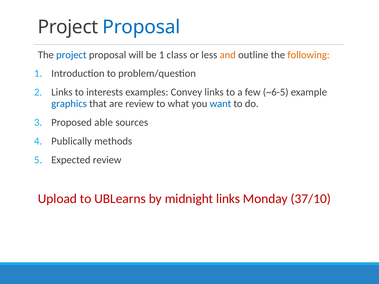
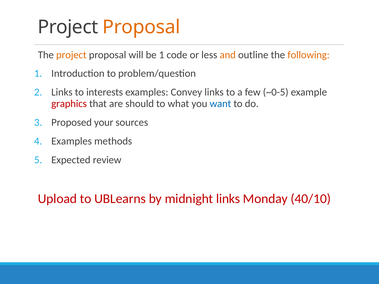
Proposal at (141, 27) colour: blue -> orange
project at (71, 55) colour: blue -> orange
class: class -> code
~6-5: ~6-5 -> ~0-5
graphics colour: blue -> red
are review: review -> should
able: able -> your
Publically at (72, 141): Publically -> Examples
37/10: 37/10 -> 40/10
